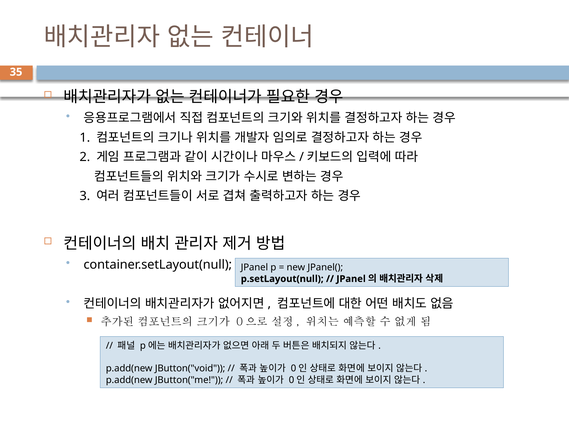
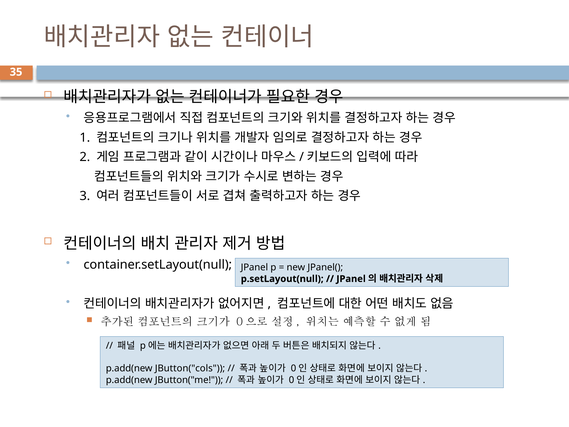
JButton("void: JButton("void -> JButton("cols
